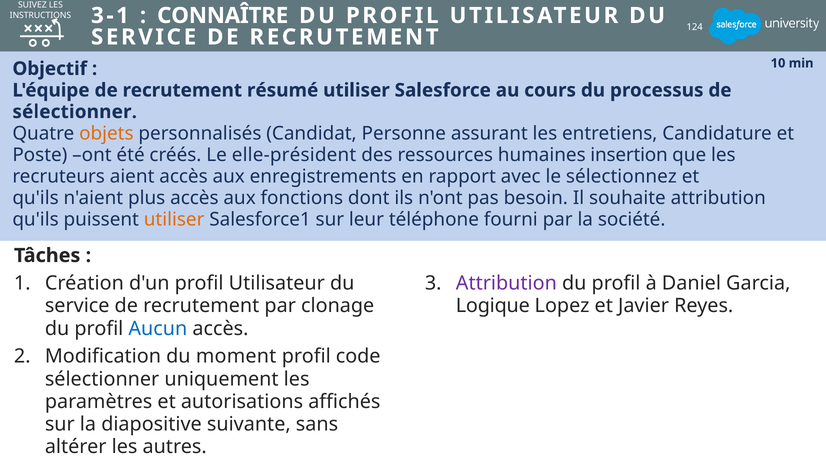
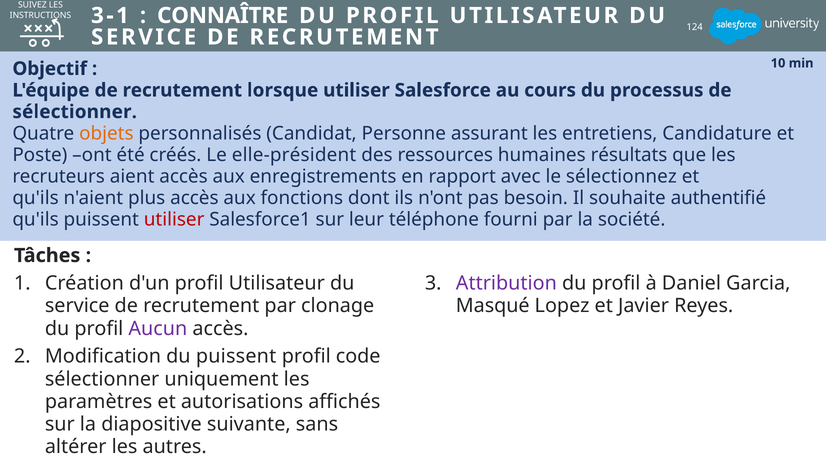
résumé: résumé -> lorsque
insertion: insertion -> résultats
souhaite attribution: attribution -> authentifié
utiliser at (174, 220) colour: orange -> red
Logique: Logique -> Masqué
Aucun colour: blue -> purple
du moment: moment -> puissent
